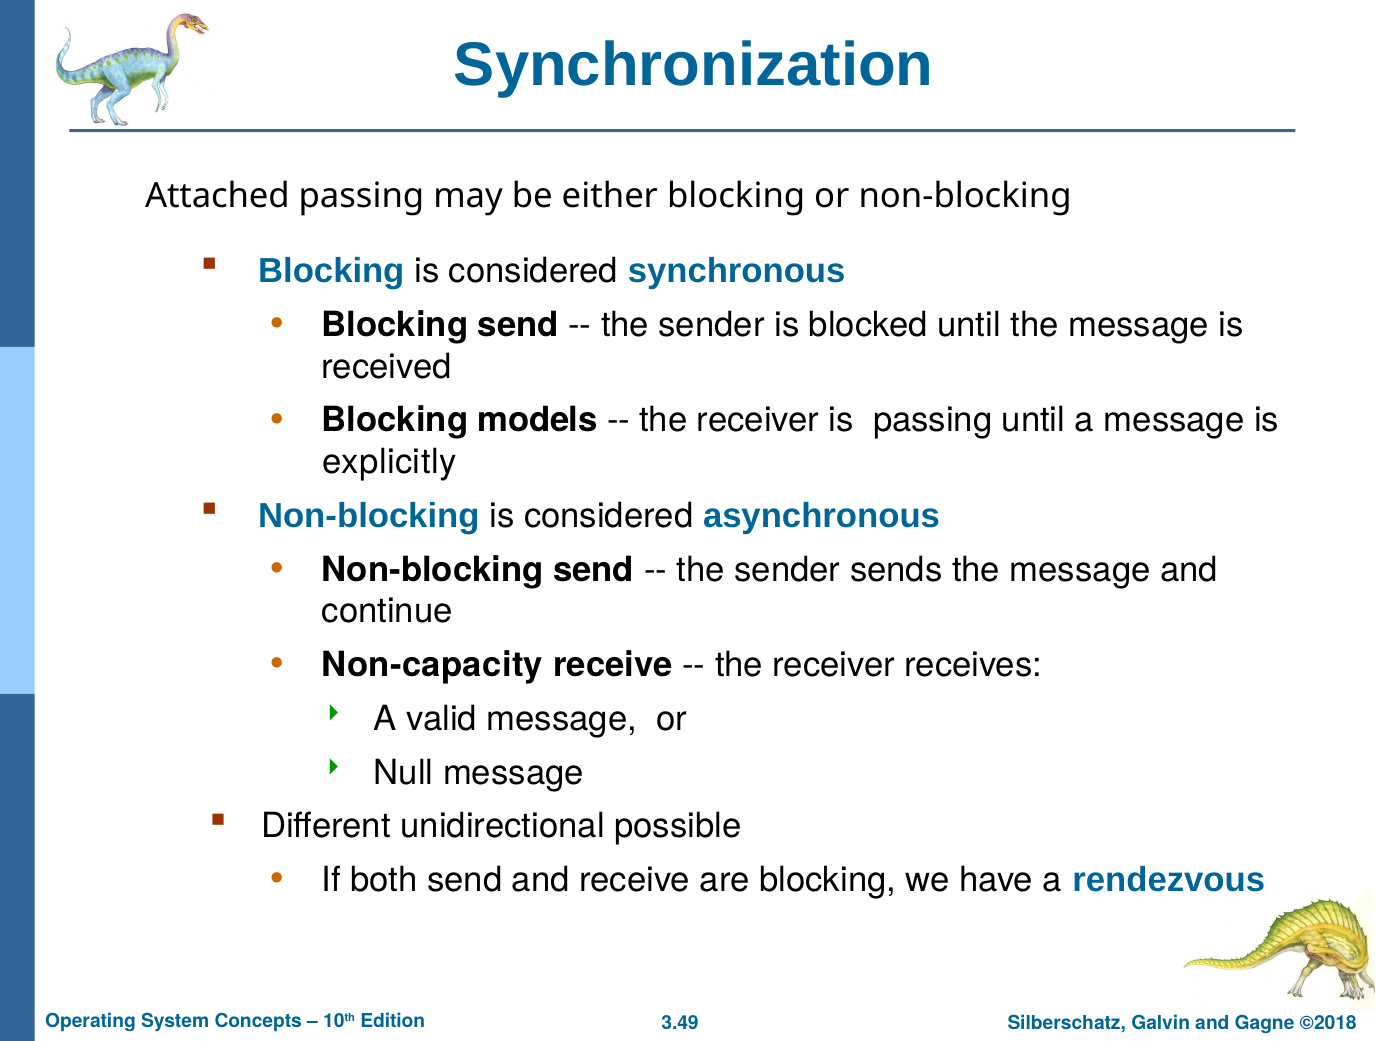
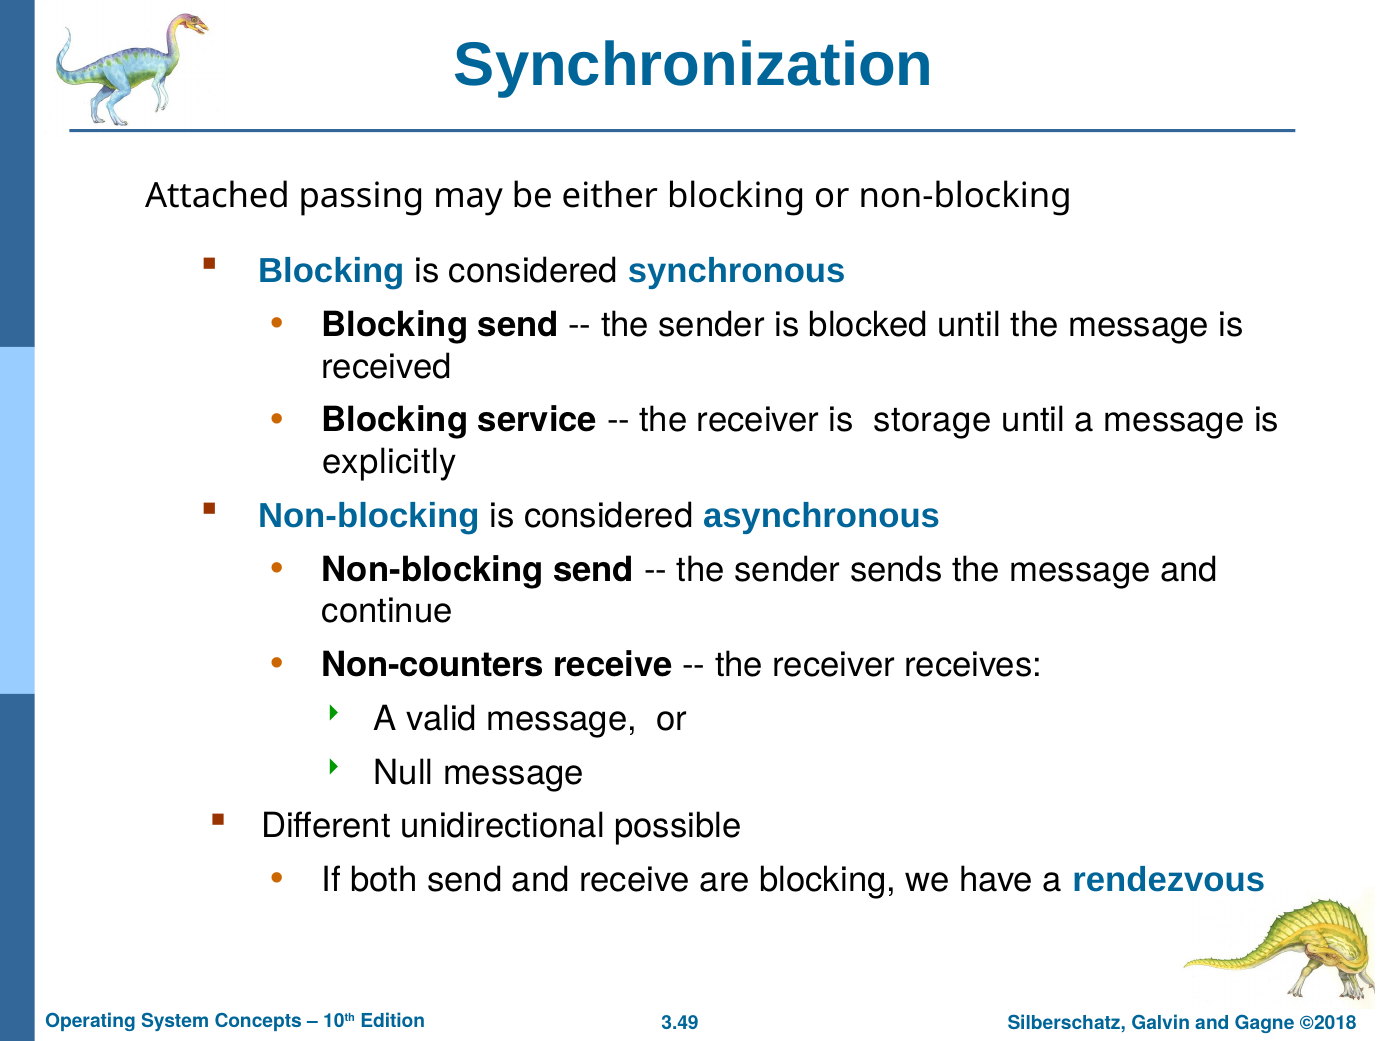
models: models -> service
is passing: passing -> storage
Non-capacity: Non-capacity -> Non-counters
